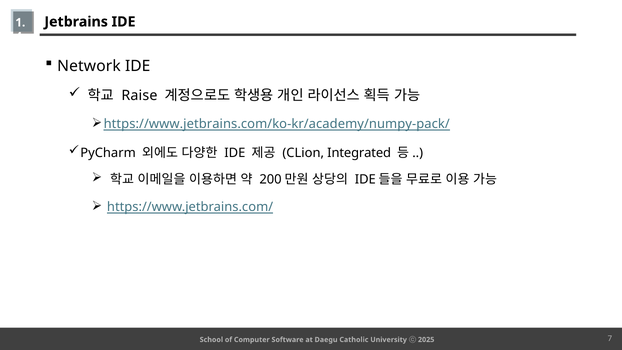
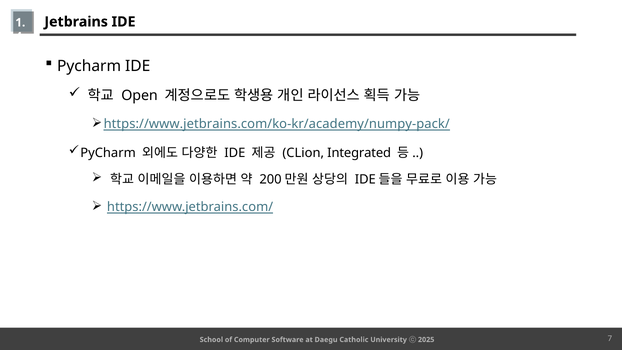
Network at (89, 66): Network -> Pycharm
Raise: Raise -> Open
